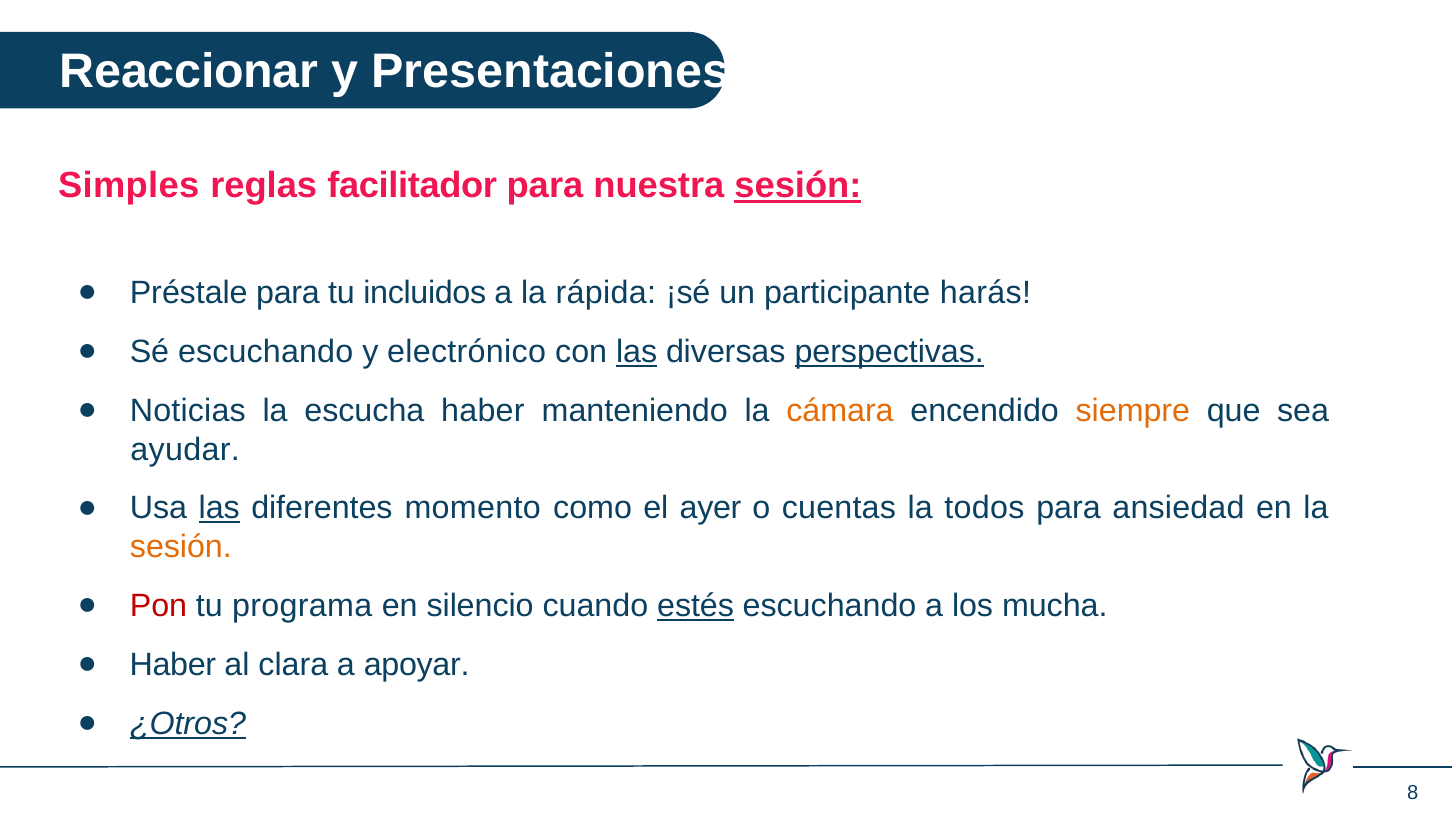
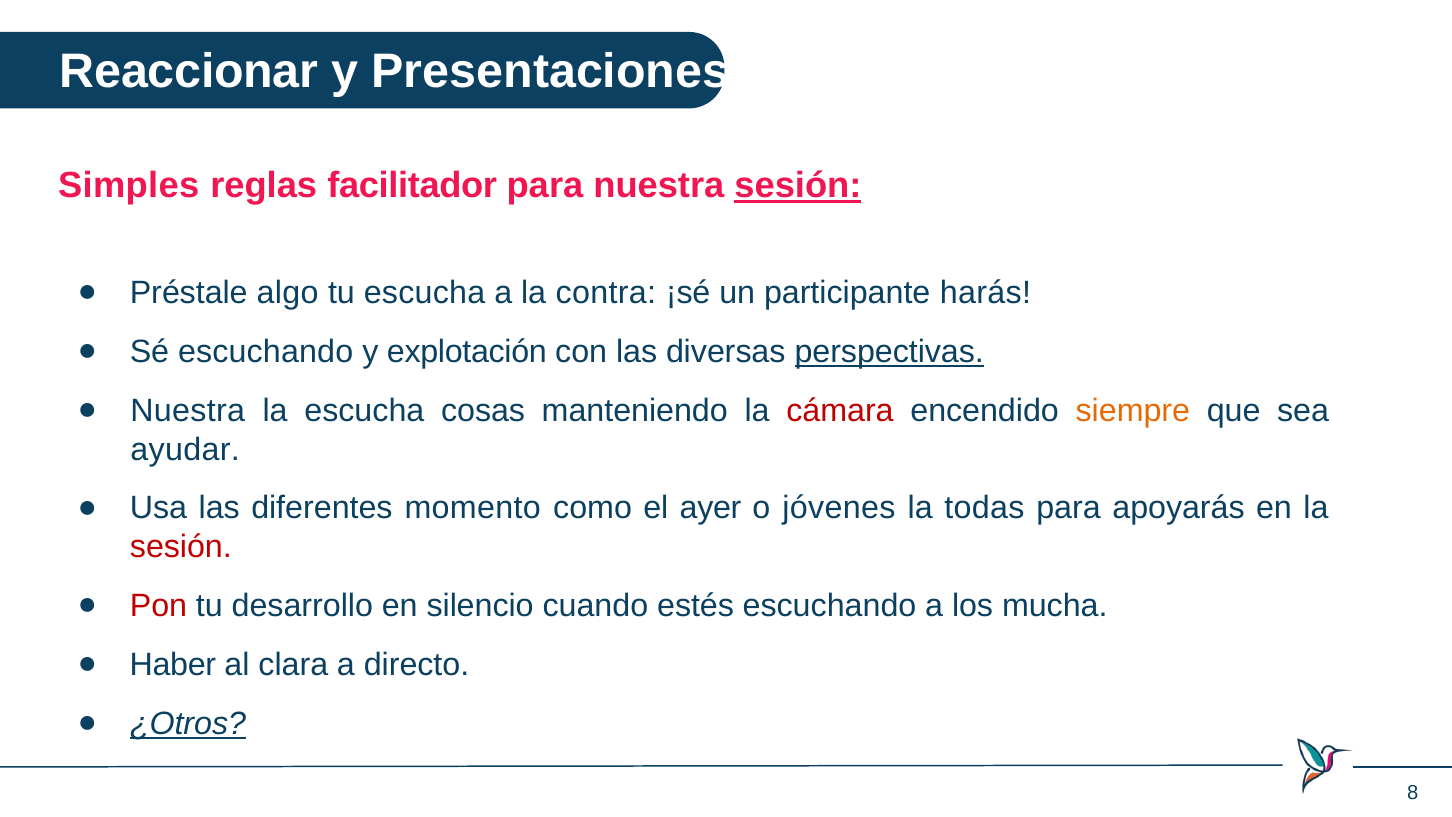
Préstale para: para -> algo
tu incluidos: incluidos -> escucha
rápida: rápida -> contra
electrónico: electrónico -> explotación
las at (637, 352) underline: present -> none
Noticias at (188, 411): Noticias -> Nuestra
escucha haber: haber -> cosas
cámara colour: orange -> red
las at (219, 508) underline: present -> none
cuentas: cuentas -> jóvenes
todos: todos -> todas
ansiedad: ansiedad -> apoyarás
sesión at (181, 547) colour: orange -> red
programa: programa -> desarrollo
estés underline: present -> none
apoyar: apoyar -> directo
